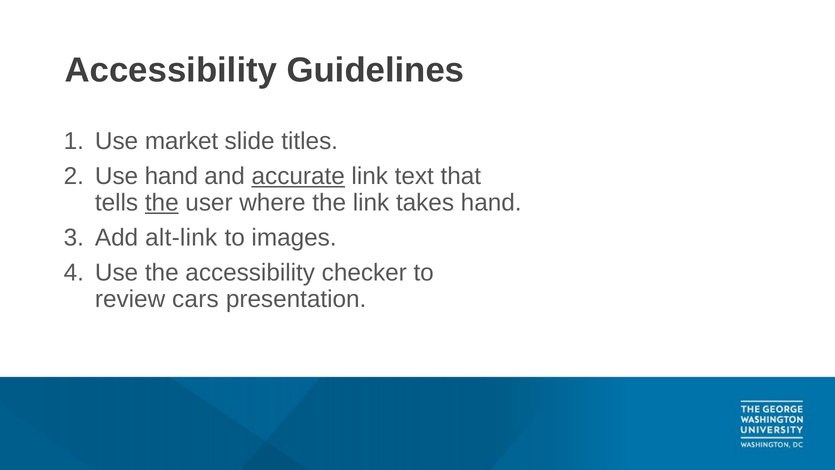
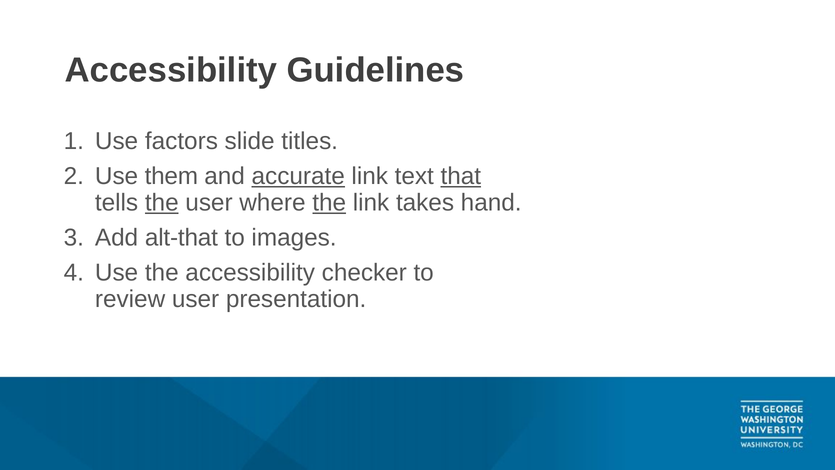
market: market -> factors
Use hand: hand -> them
that underline: none -> present
the at (329, 202) underline: none -> present
alt-link: alt-link -> alt-that
review cars: cars -> user
